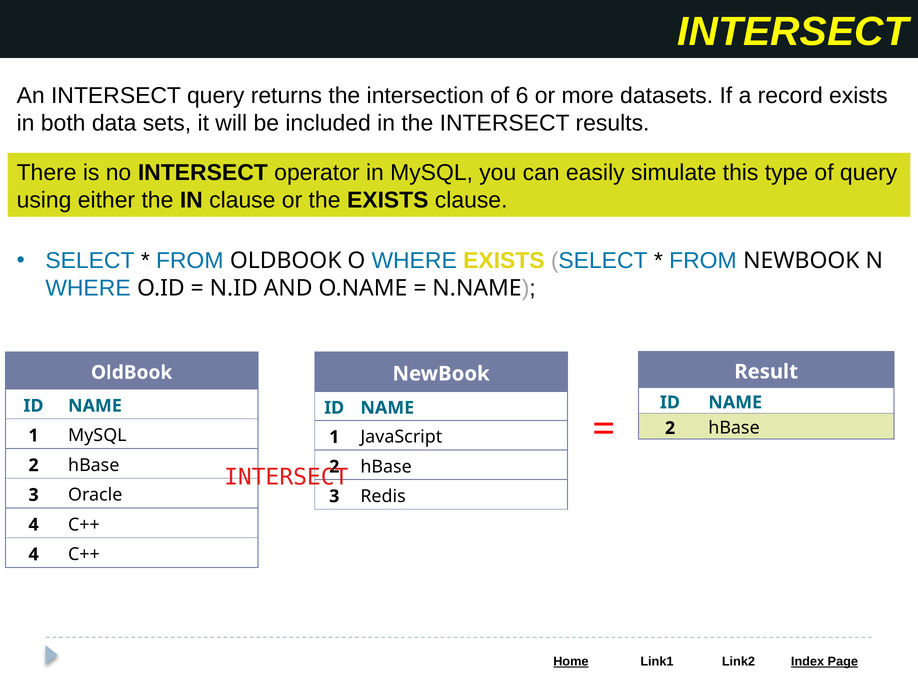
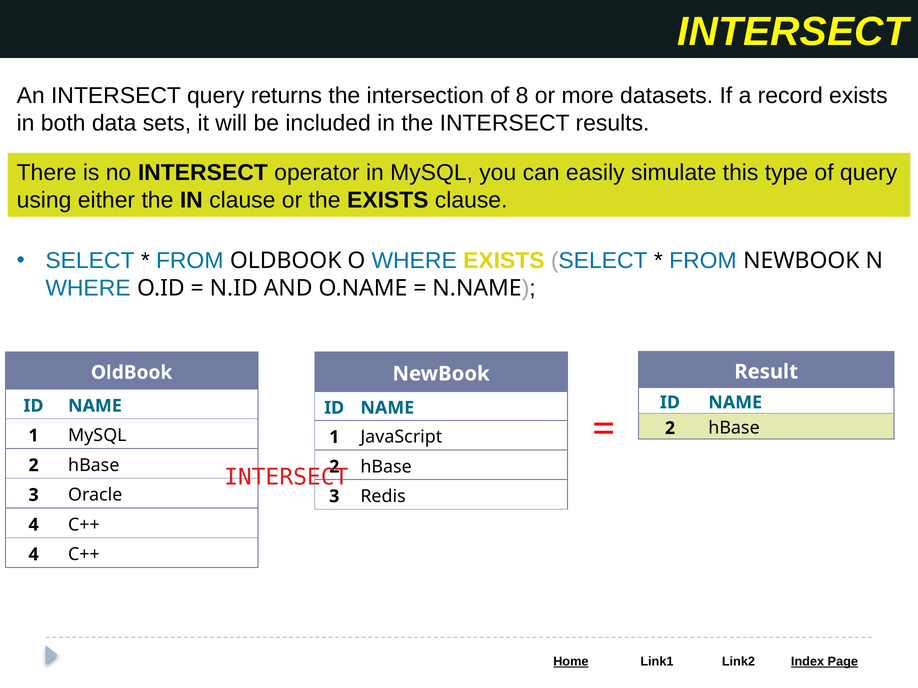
6: 6 -> 8
